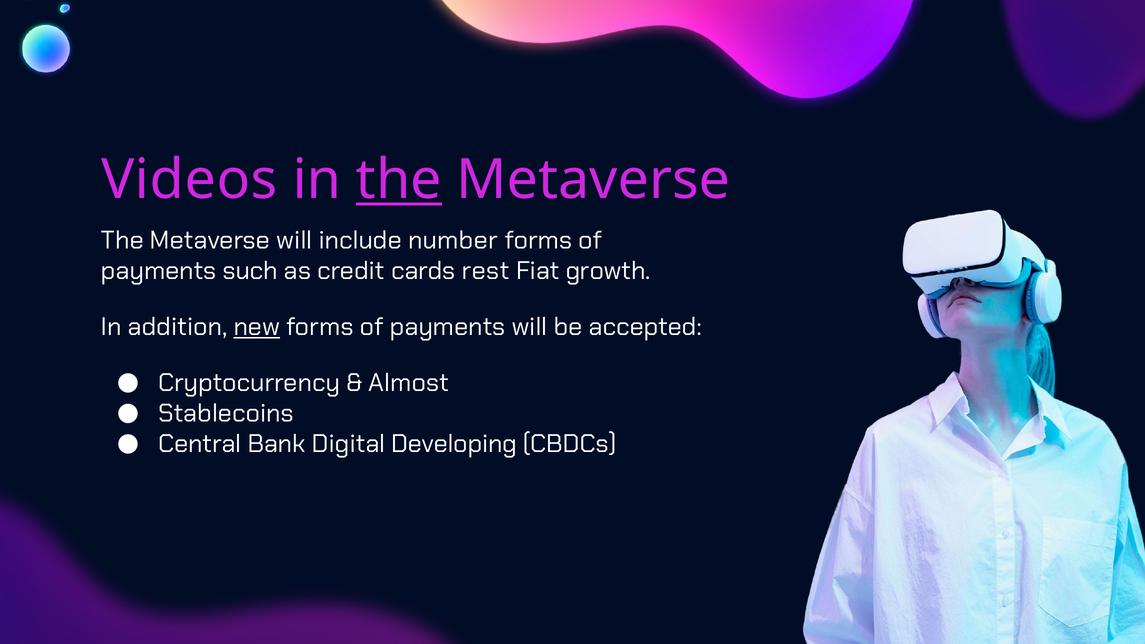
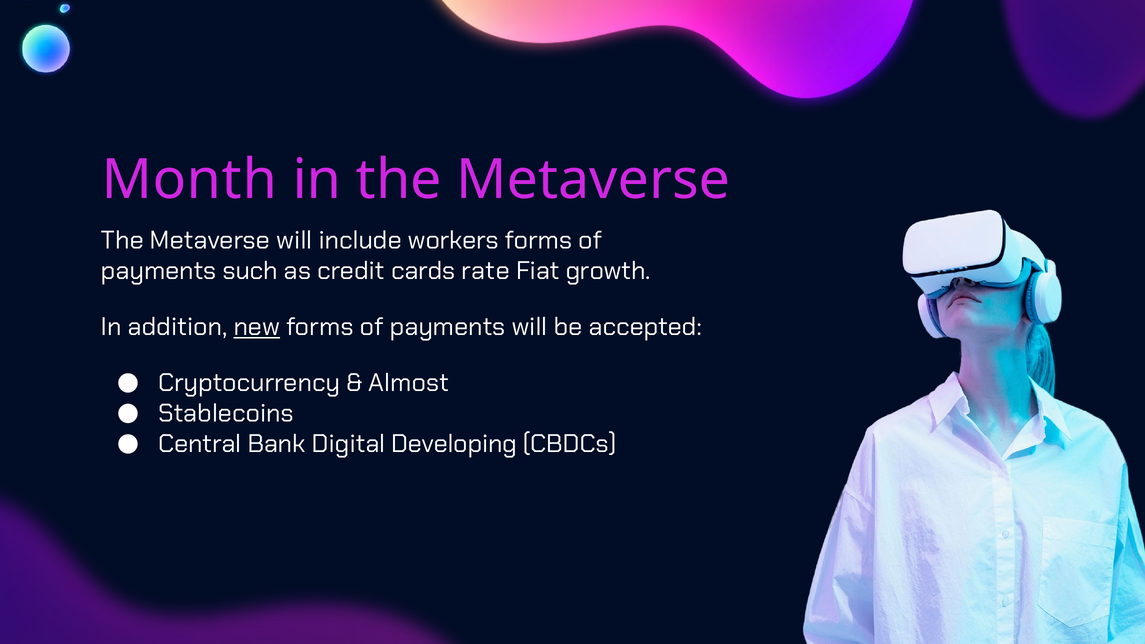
Videos: Videos -> Month
the at (399, 180) underline: present -> none
number: number -> workers
rest: rest -> rate
